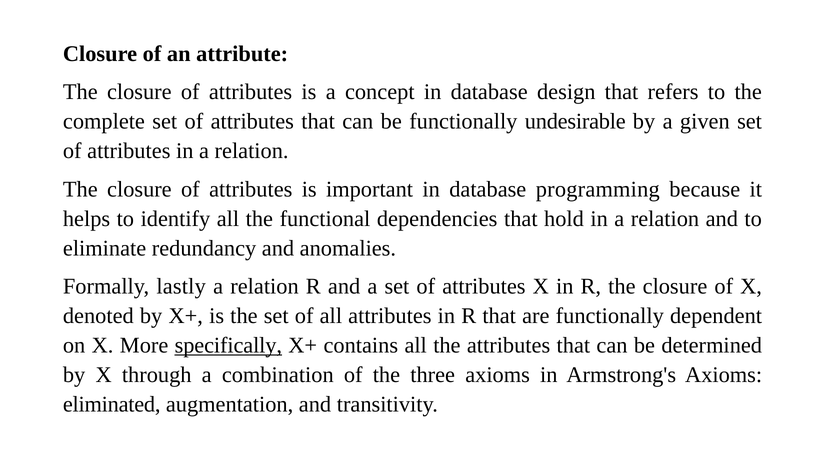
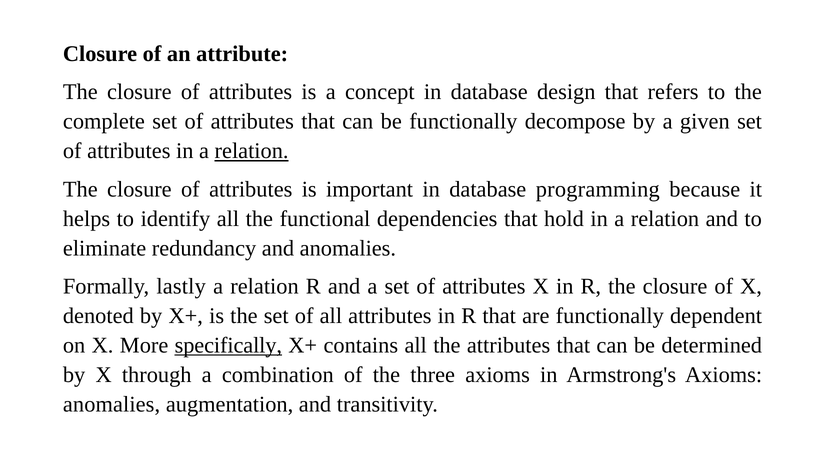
undesirable: undesirable -> decompose
relation at (252, 151) underline: none -> present
eliminated at (112, 404): eliminated -> anomalies
